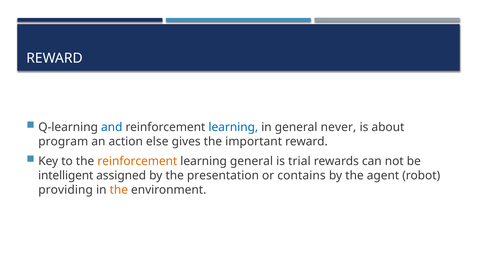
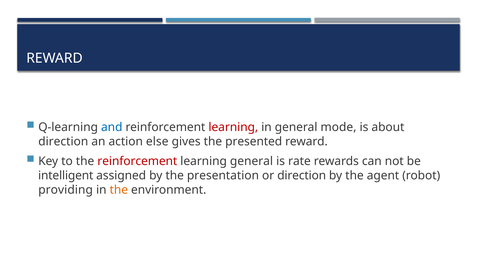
learning at (233, 127) colour: blue -> red
never: never -> mode
program at (63, 141): program -> direction
important: important -> presented
reinforcement at (137, 161) colour: orange -> red
trial: trial -> rate
or contains: contains -> direction
